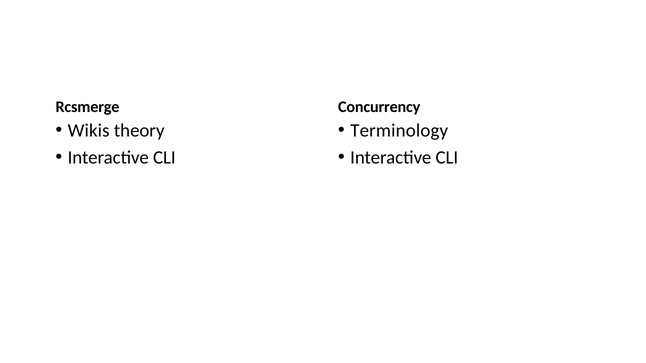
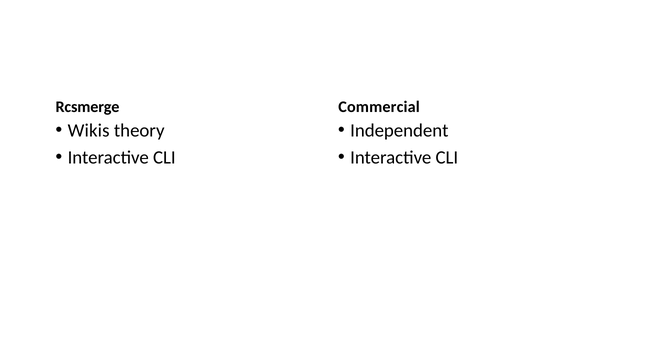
Concurrency: Concurrency -> Commercial
Terminology: Terminology -> Independent
